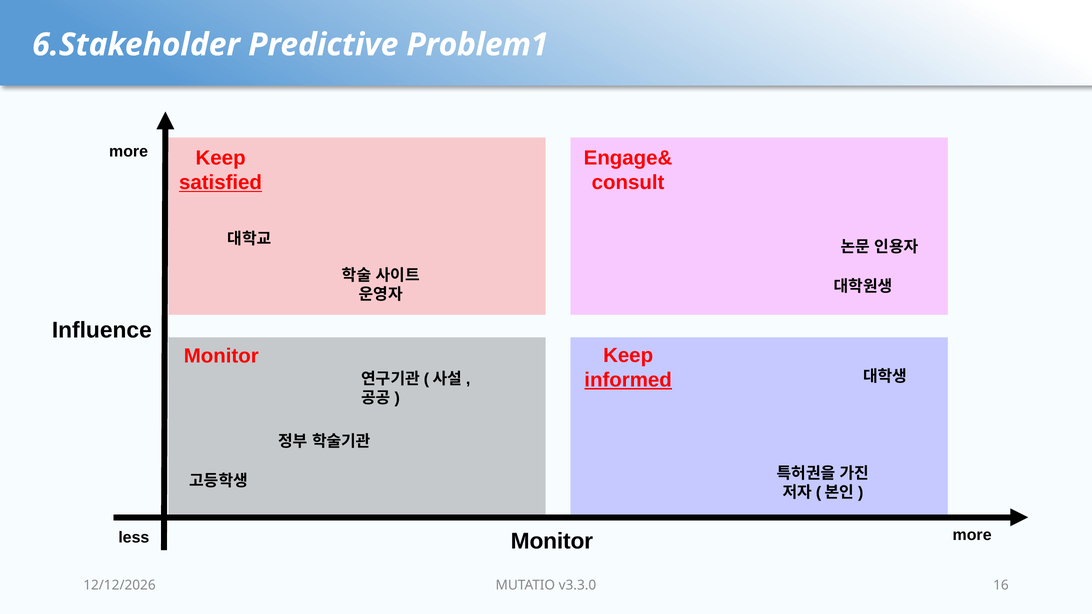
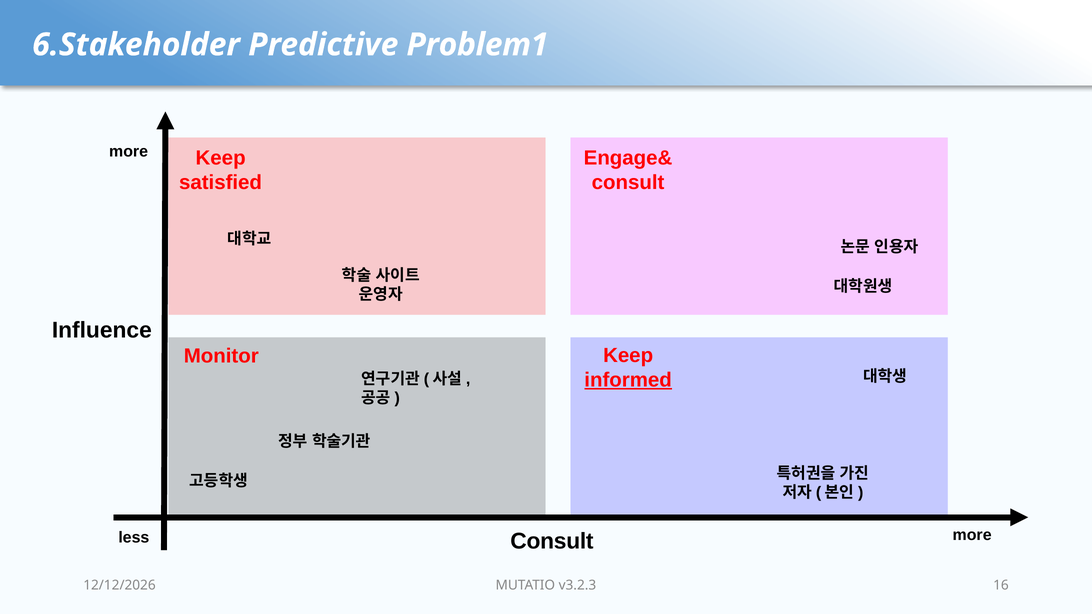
satisfied underline: present -> none
Monitor at (552, 541): Monitor -> Consult
v3.3.0: v3.3.0 -> v3.2.3
